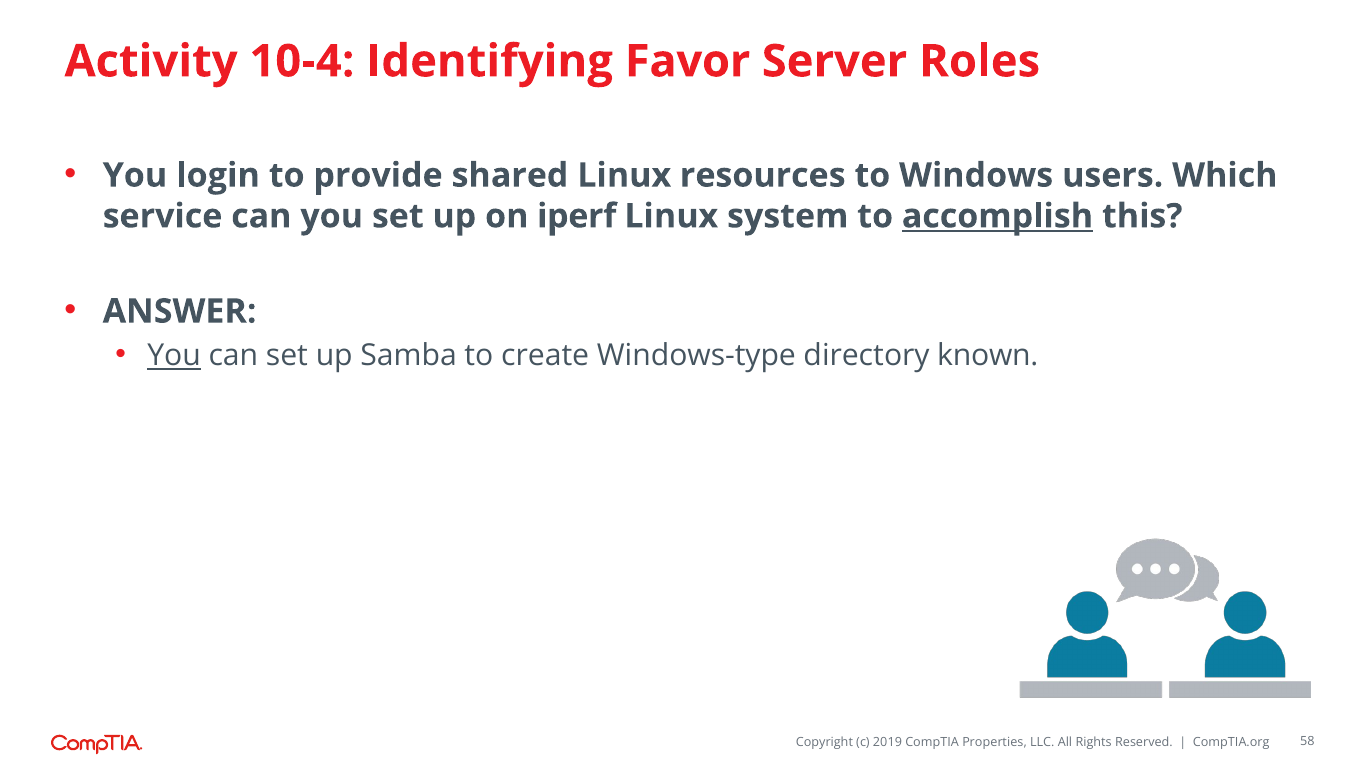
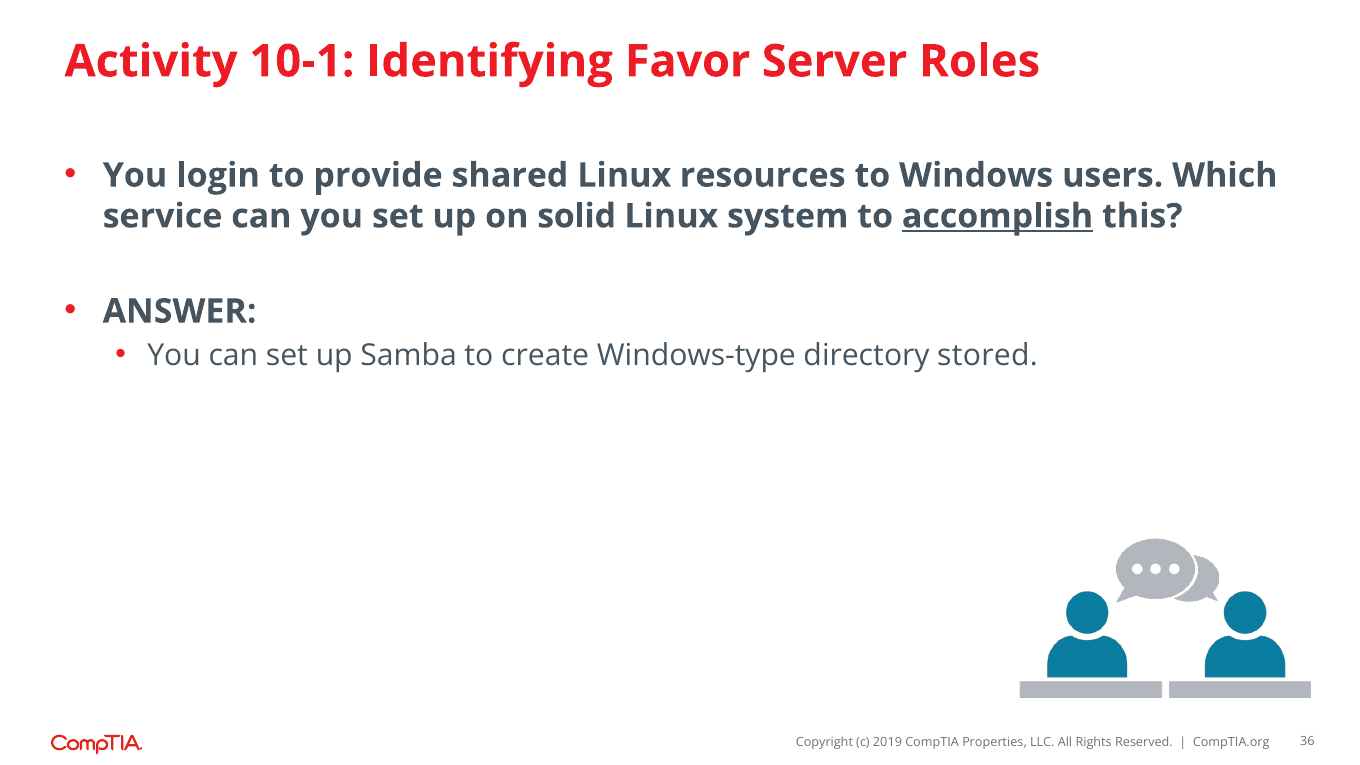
10-4: 10-4 -> 10-1
iperf: iperf -> solid
You at (174, 356) underline: present -> none
known: known -> stored
58: 58 -> 36
